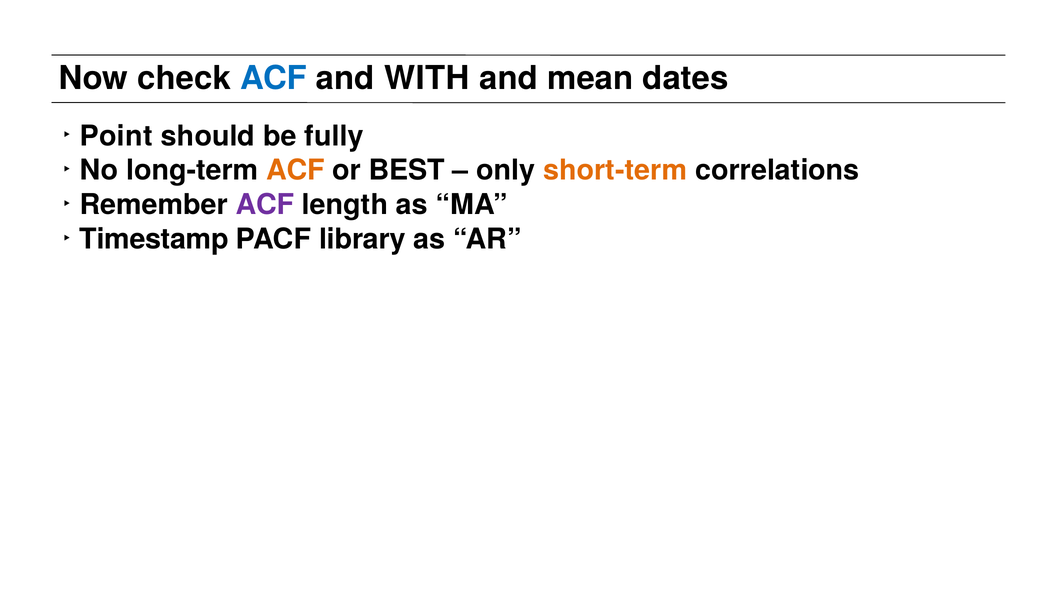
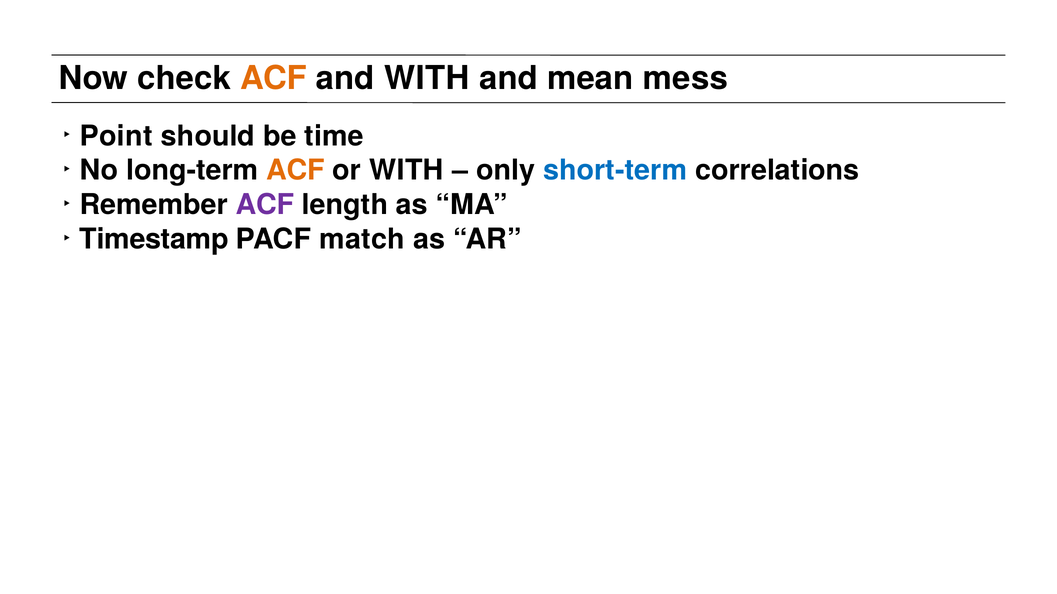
ACF at (274, 78) colour: blue -> orange
dates: dates -> mess
fully: fully -> time
or BEST: BEST -> WITH
short-term colour: orange -> blue
library: library -> match
